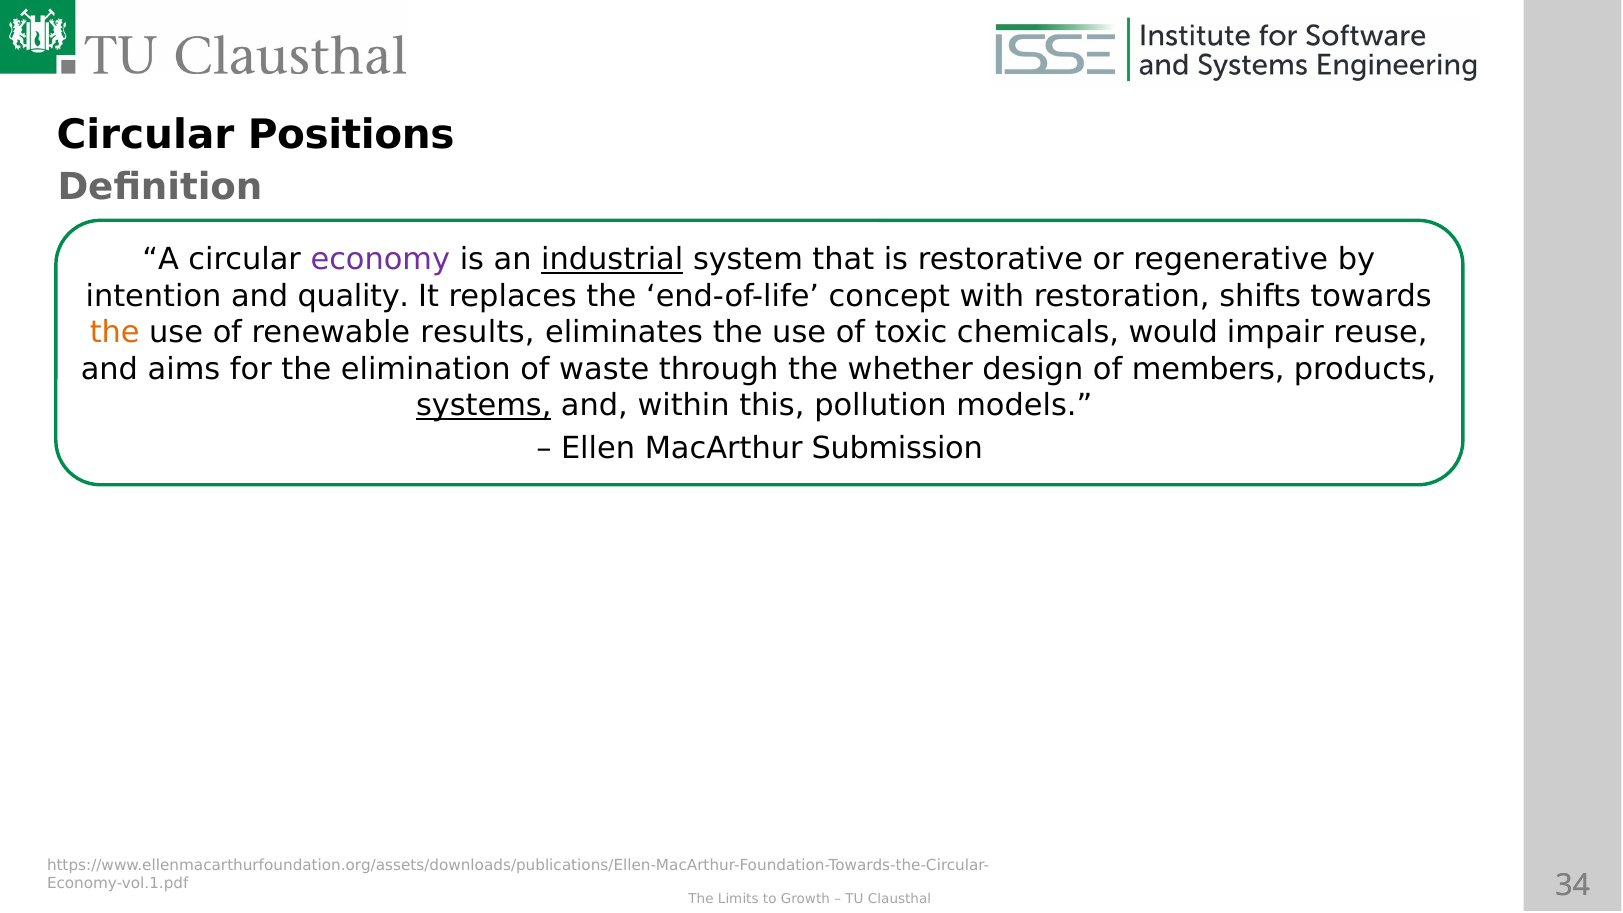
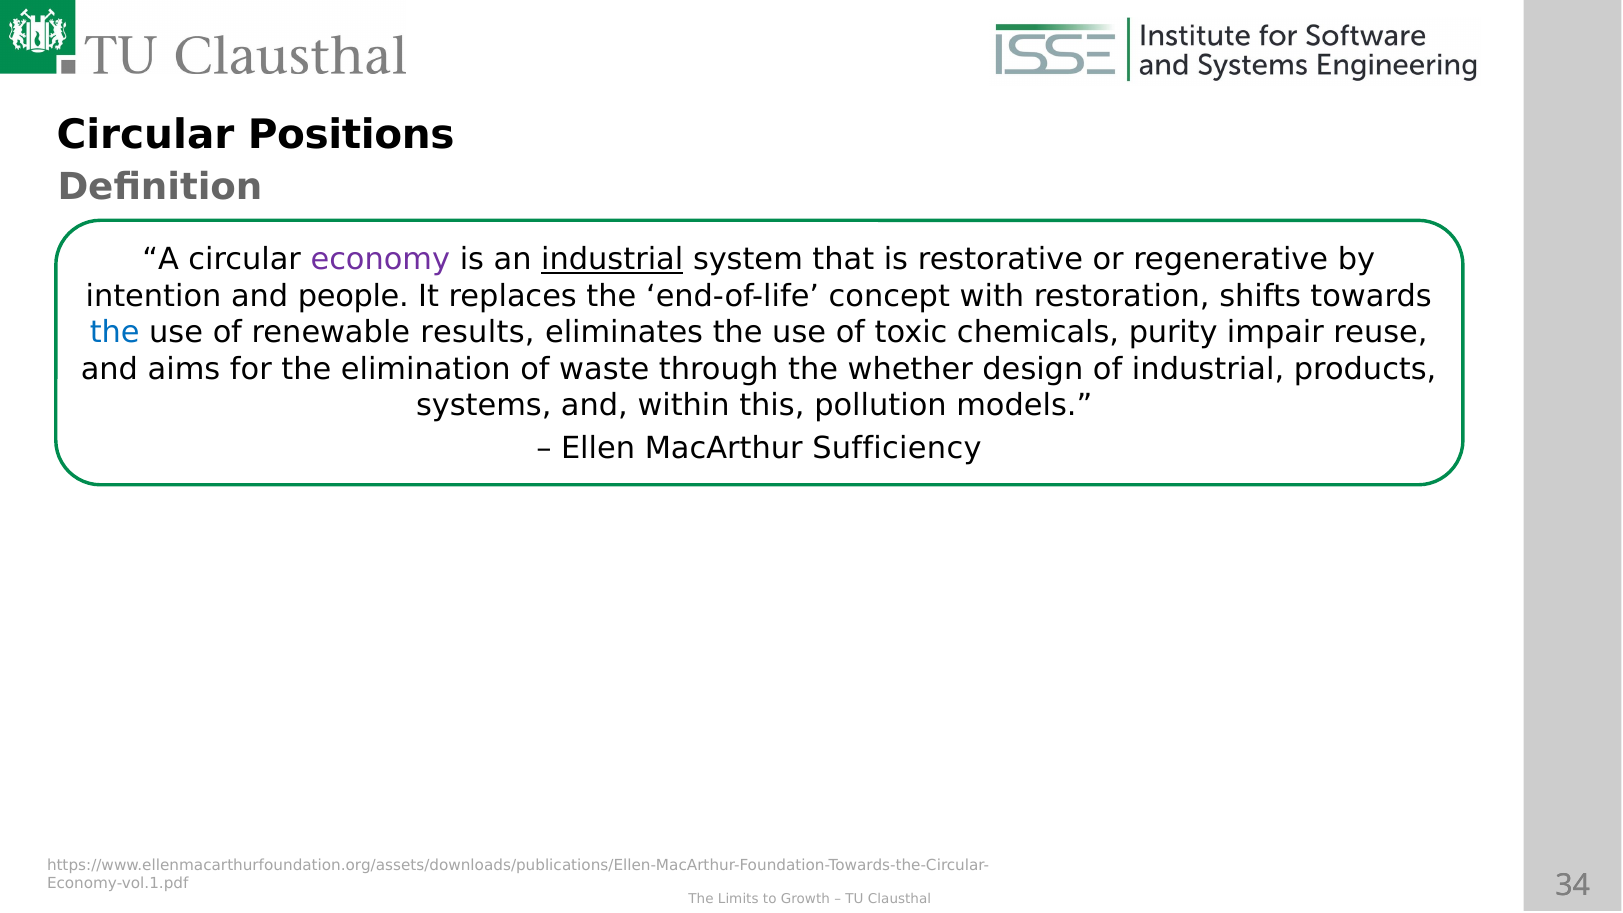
quality: quality -> people
the at (115, 333) colour: orange -> blue
would: would -> purity
of members: members -> industrial
systems underline: present -> none
Submission: Submission -> Sufficiency
